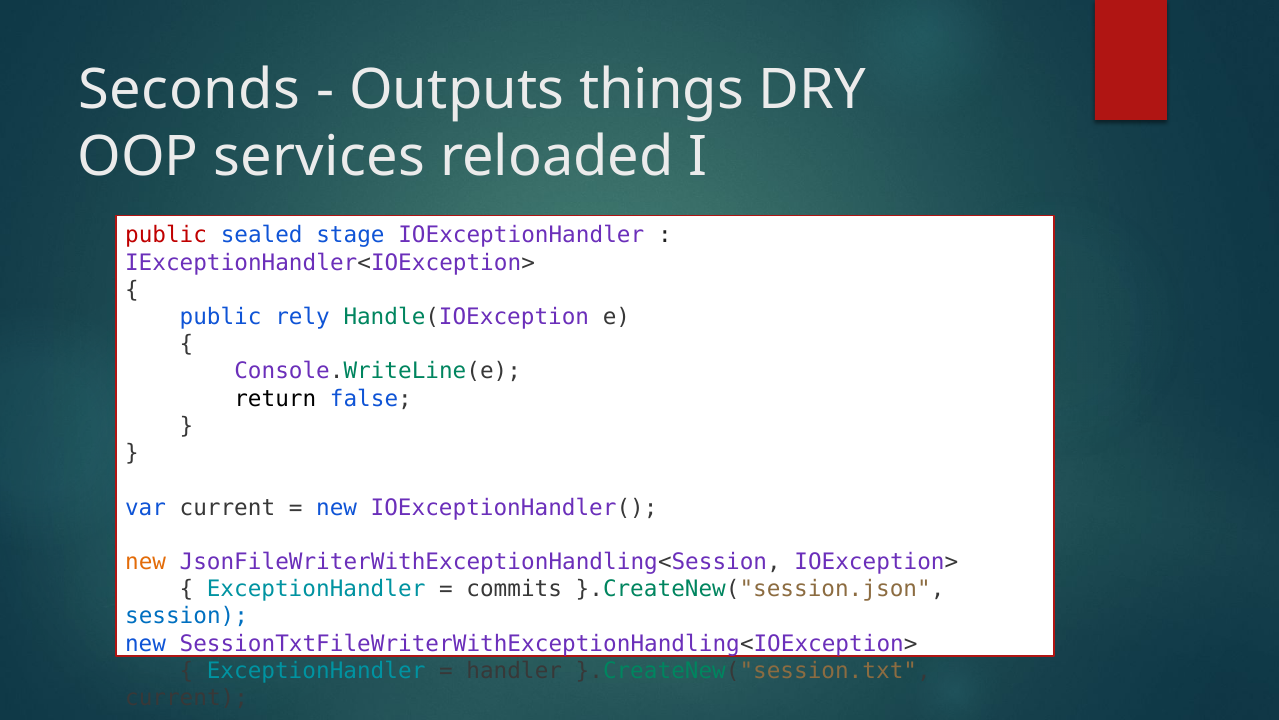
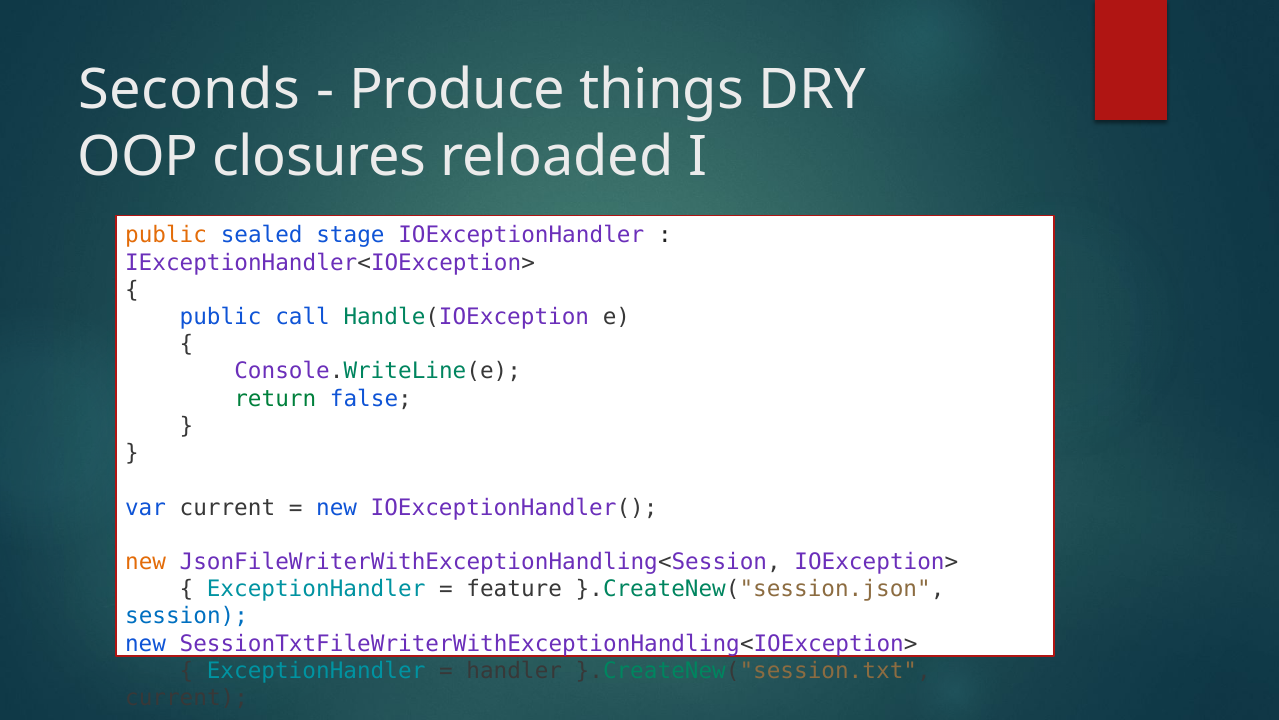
Outputs: Outputs -> Produce
services: services -> closures
public at (166, 235) colour: red -> orange
rely: rely -> call
return colour: black -> green
commits: commits -> feature
